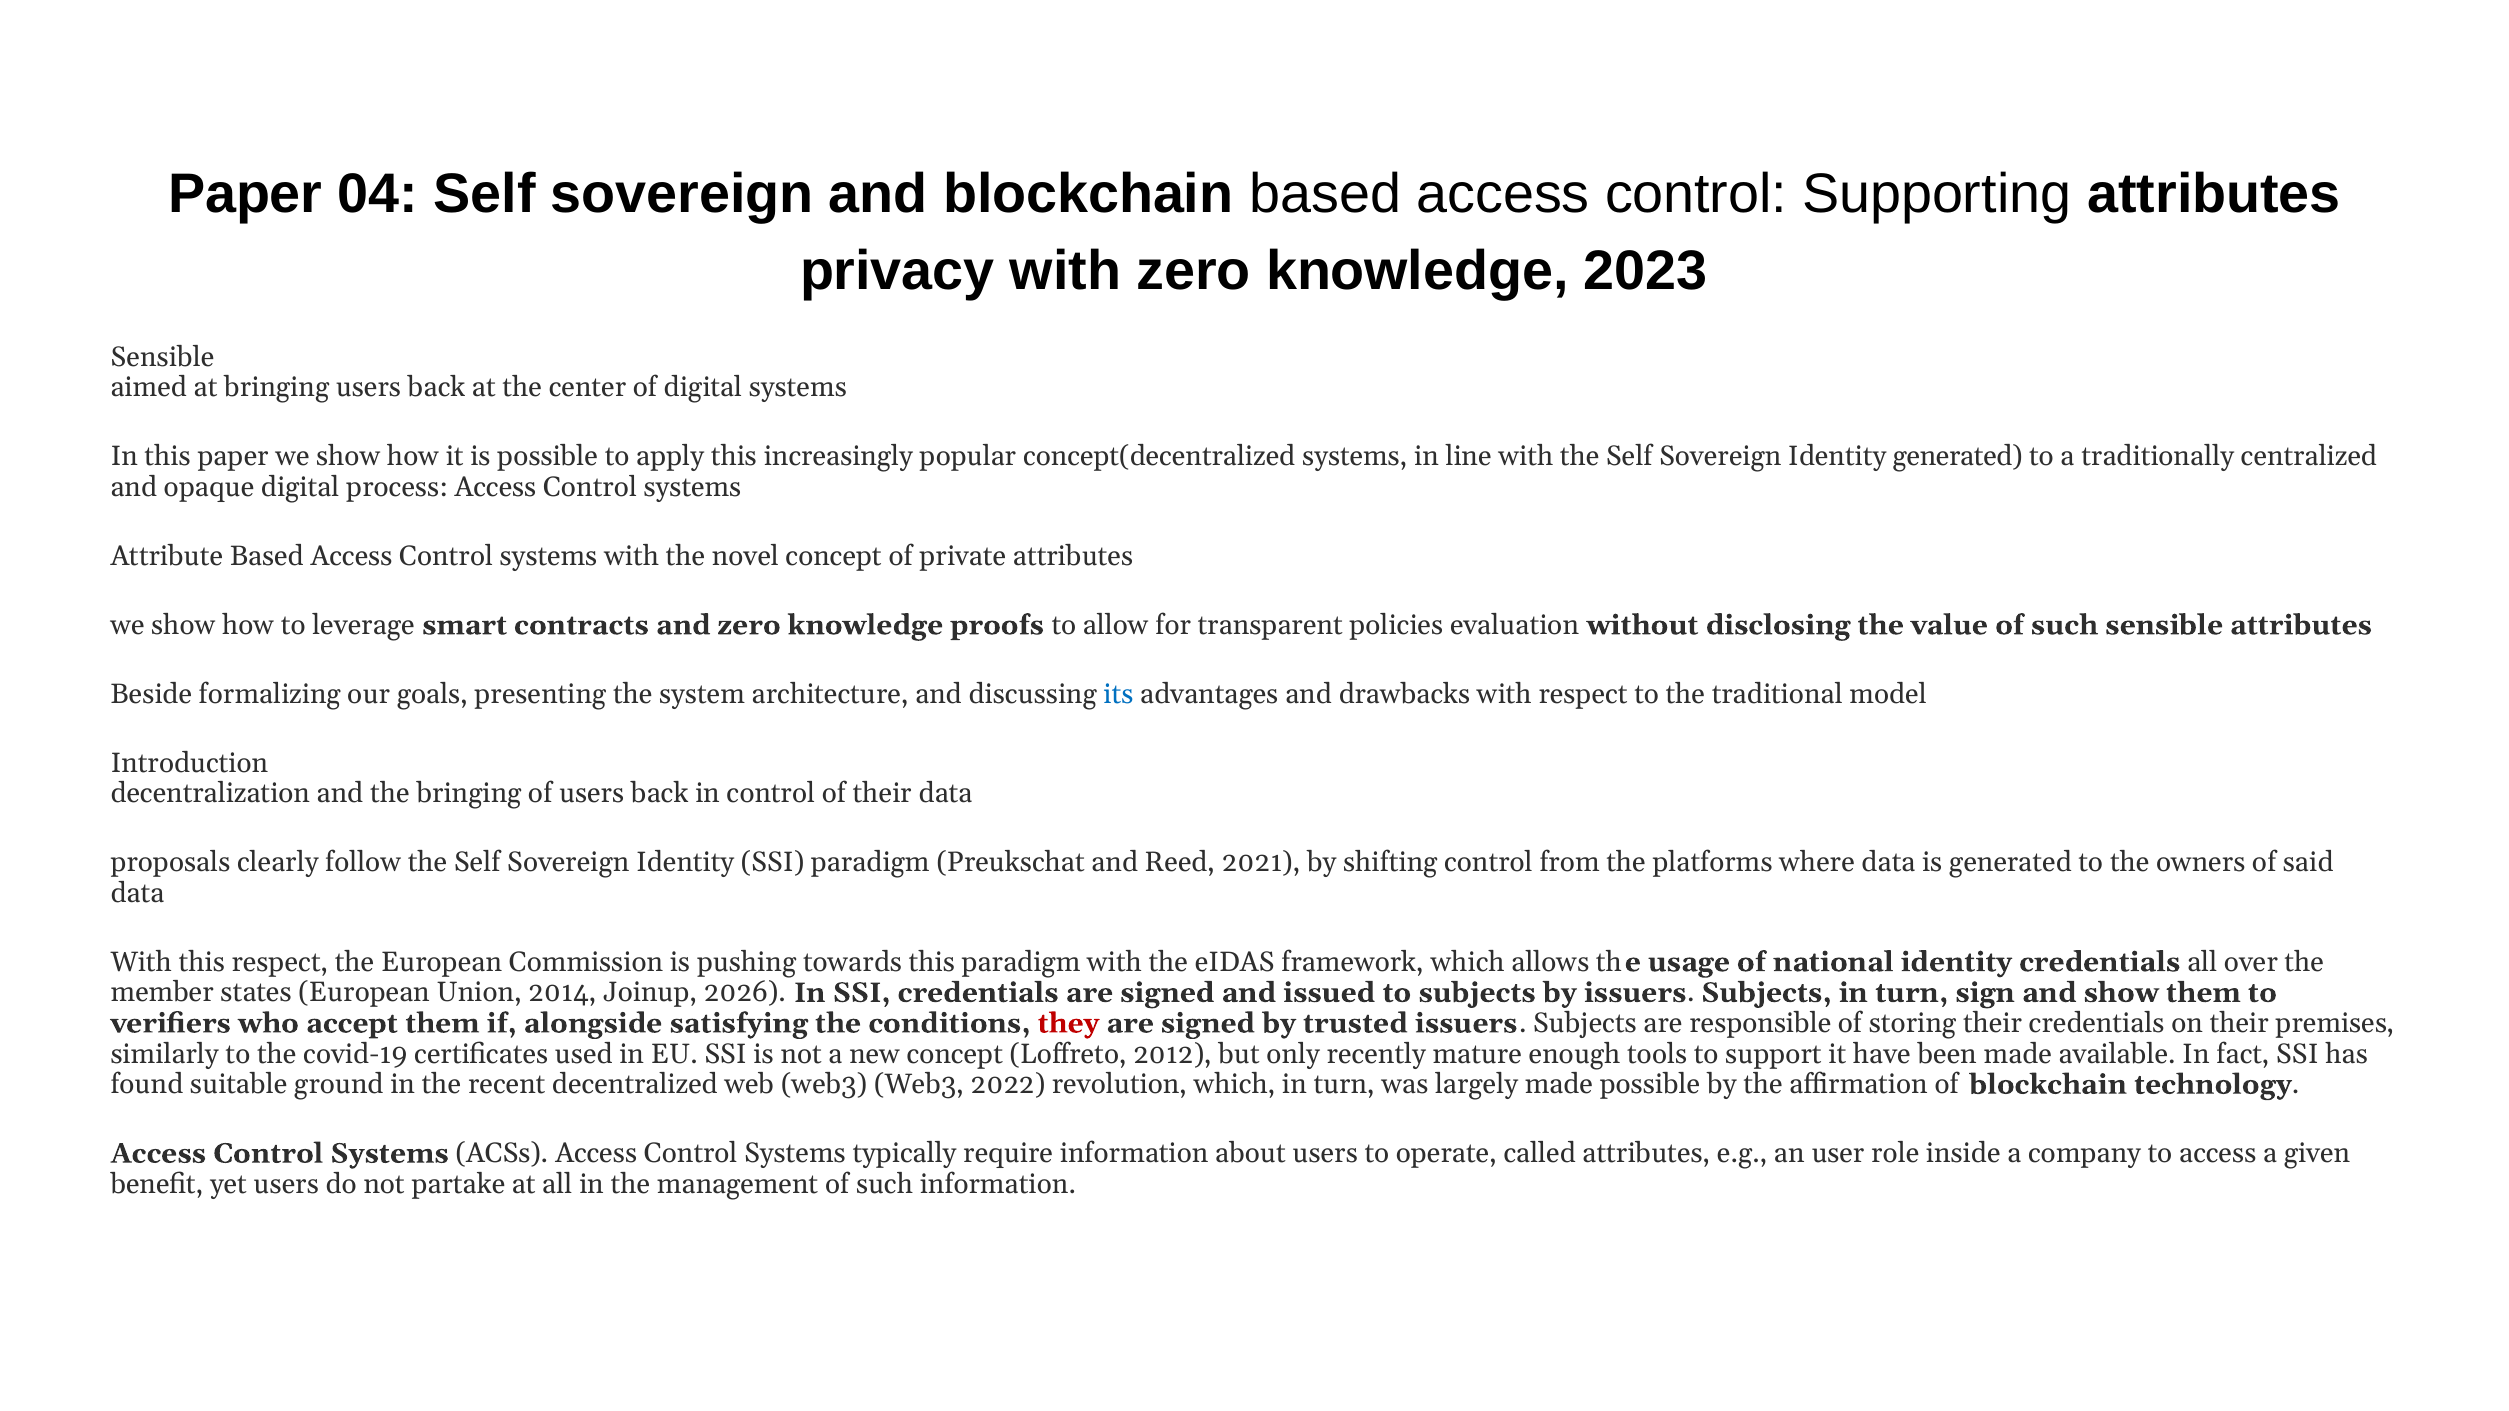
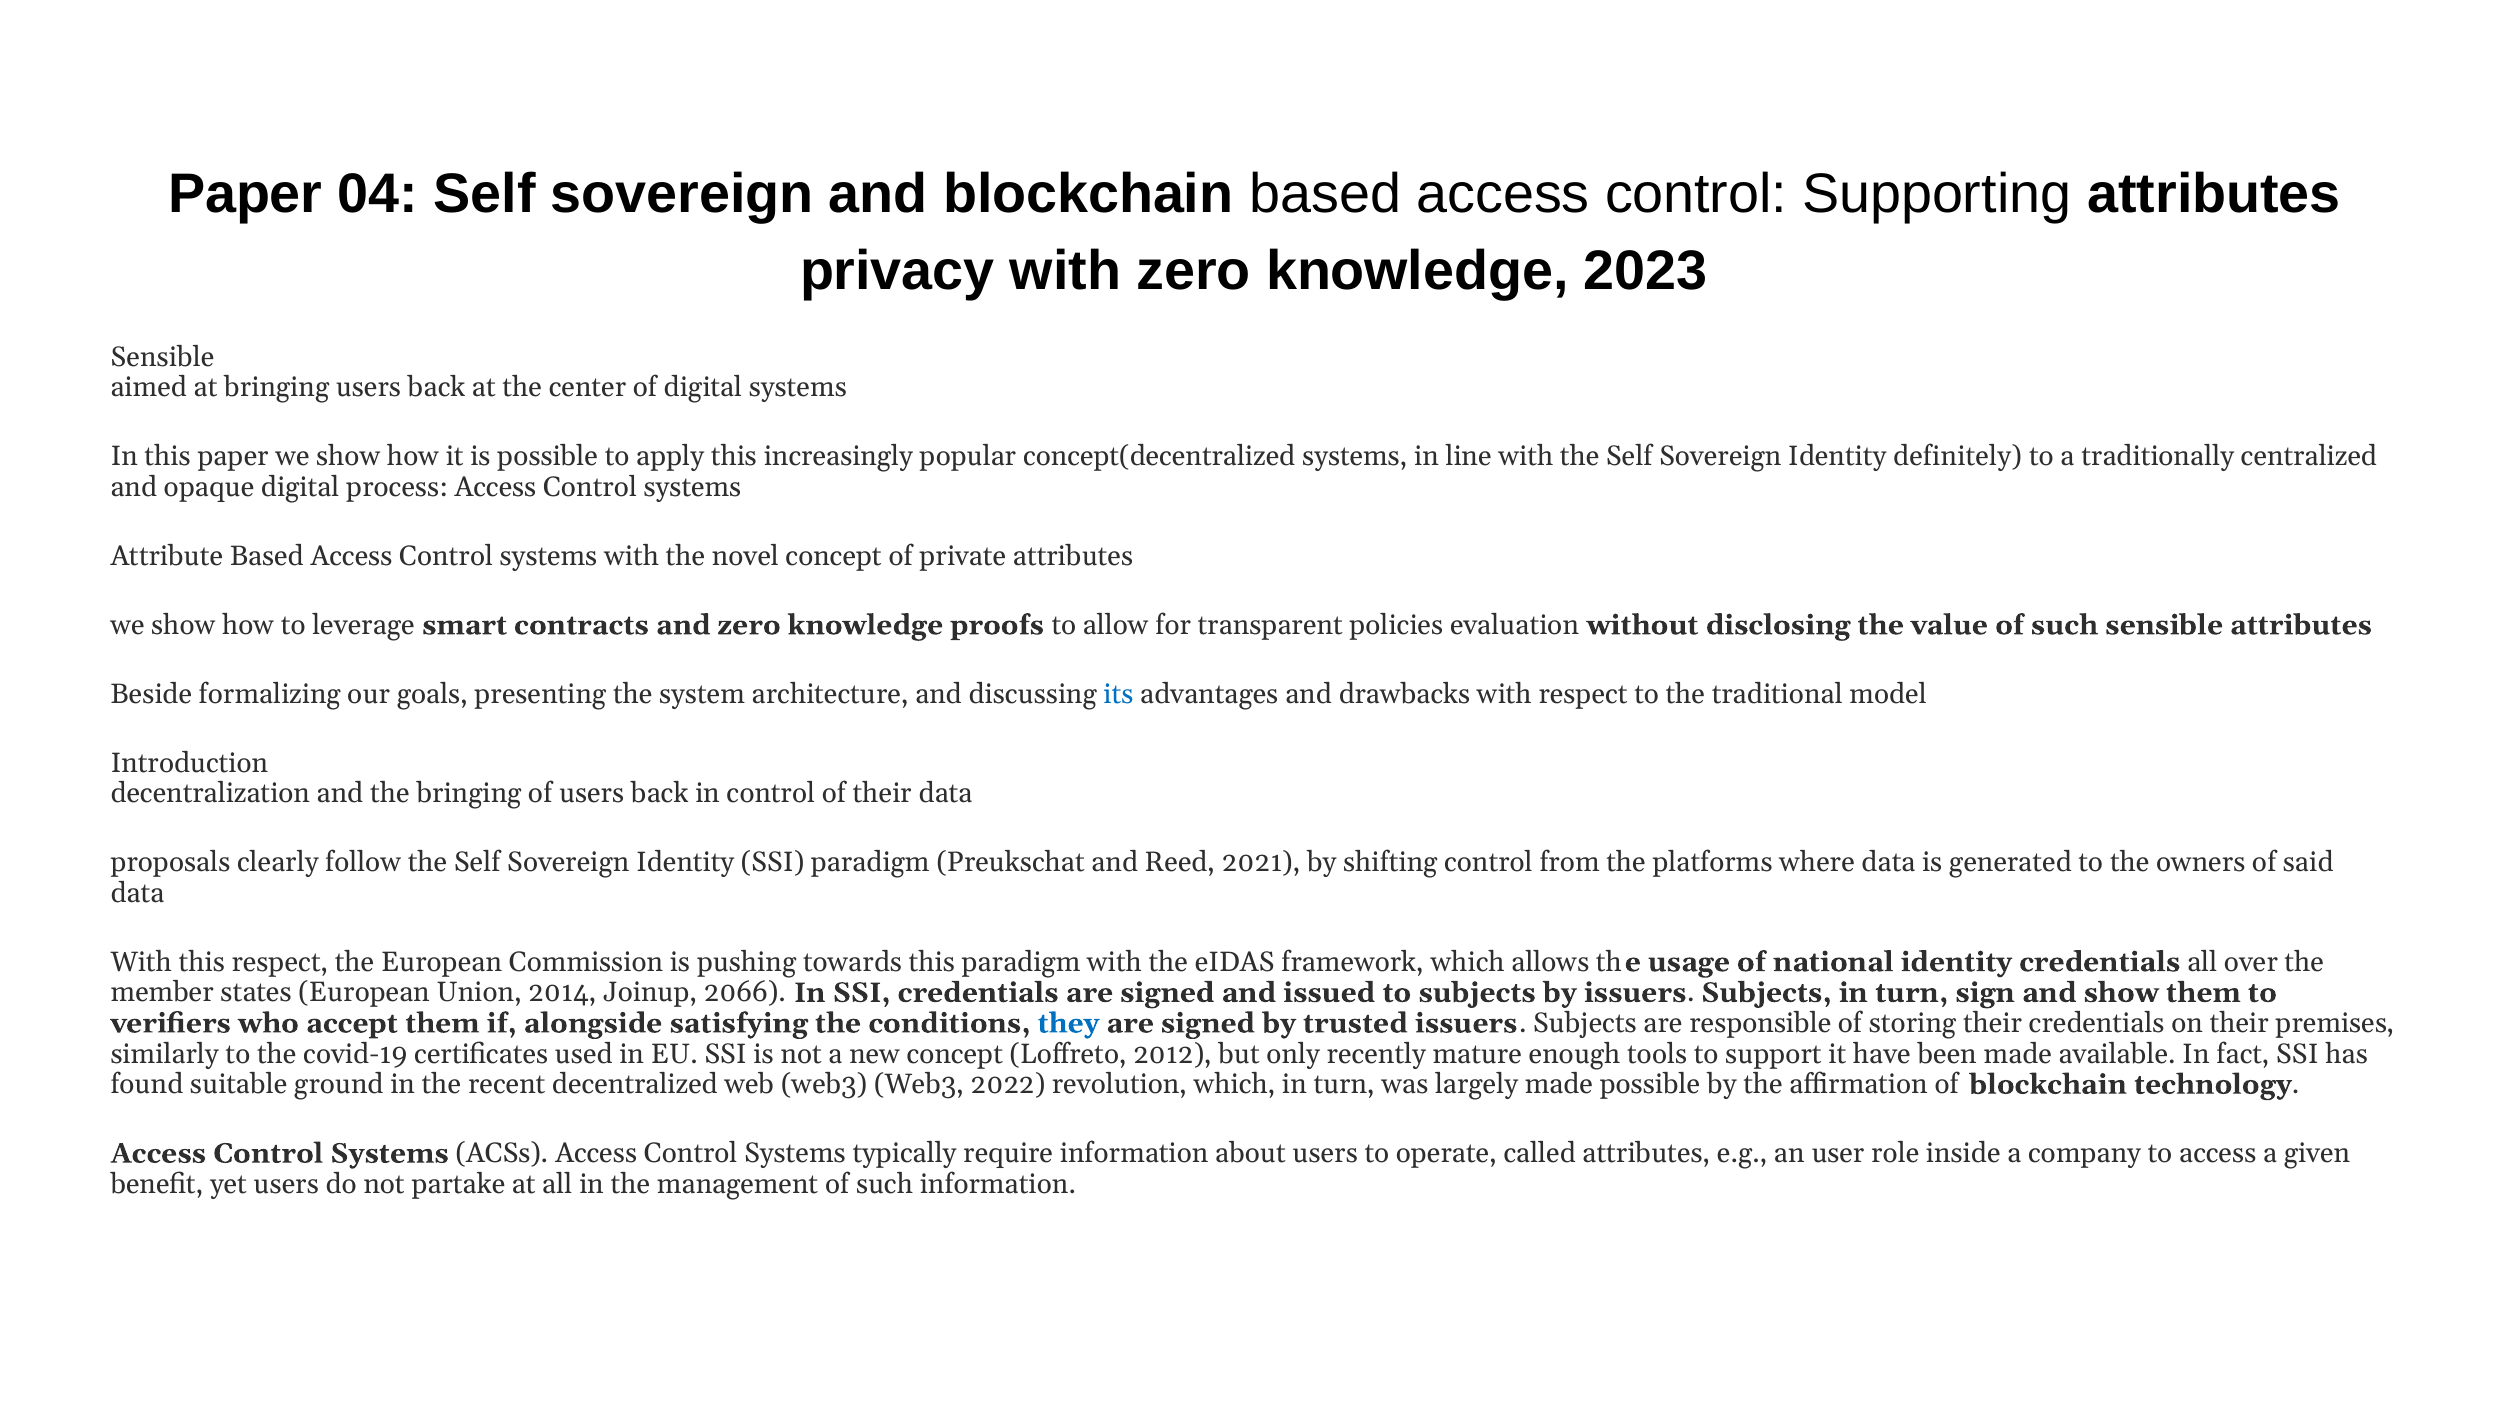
Identity generated: generated -> definitely
2026: 2026 -> 2066
they colour: red -> blue
